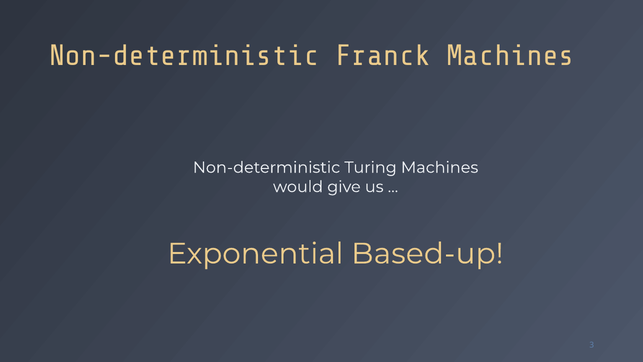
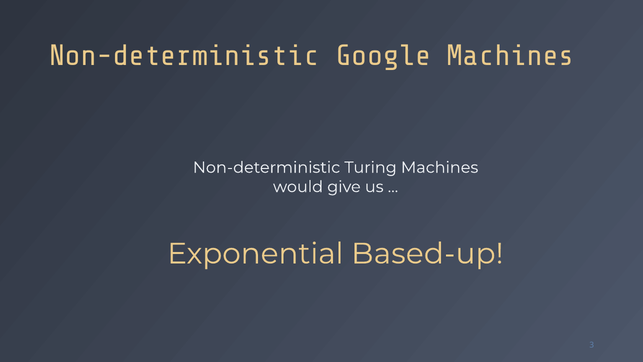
Franck: Franck -> Google
